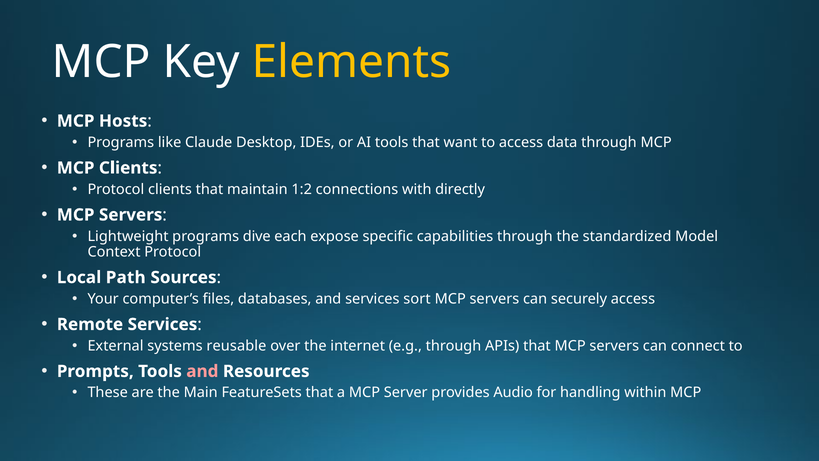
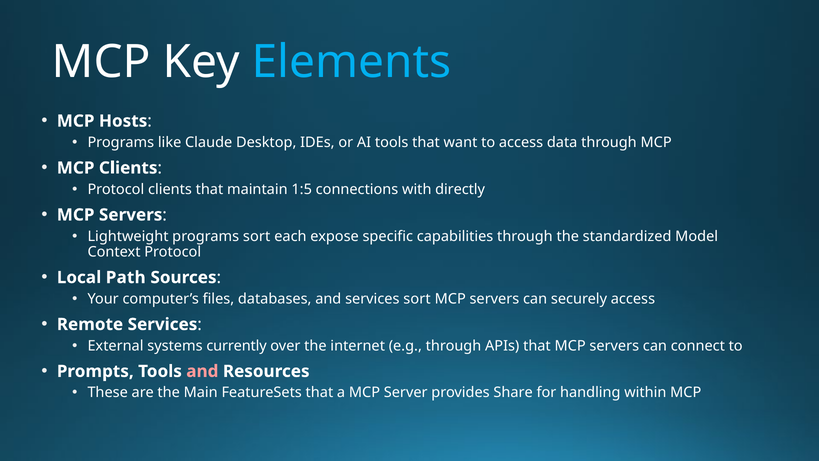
Elements colour: yellow -> light blue
1:2: 1:2 -> 1:5
programs dive: dive -> sort
reusable: reusable -> currently
Audio: Audio -> Share
